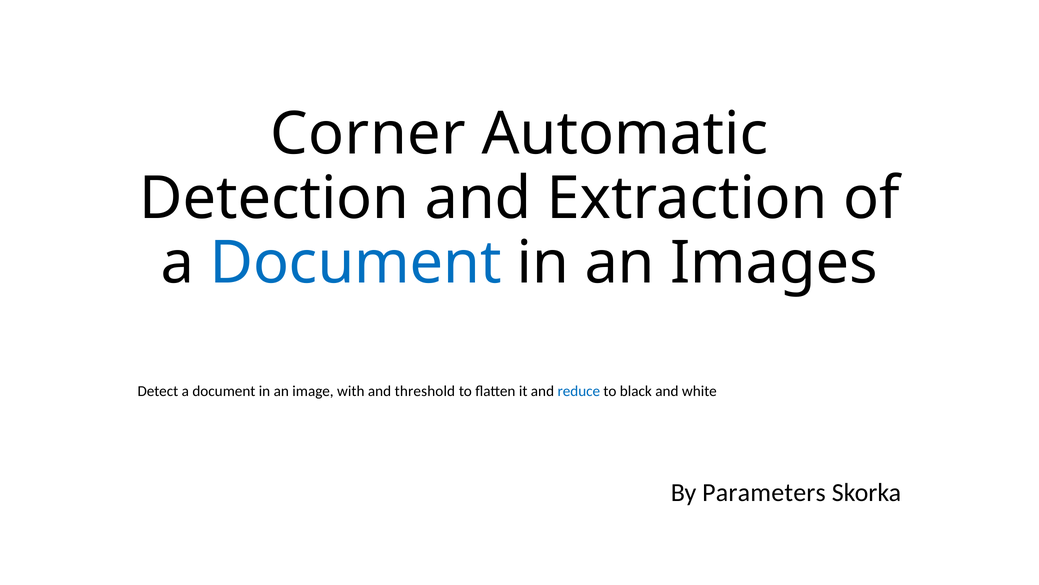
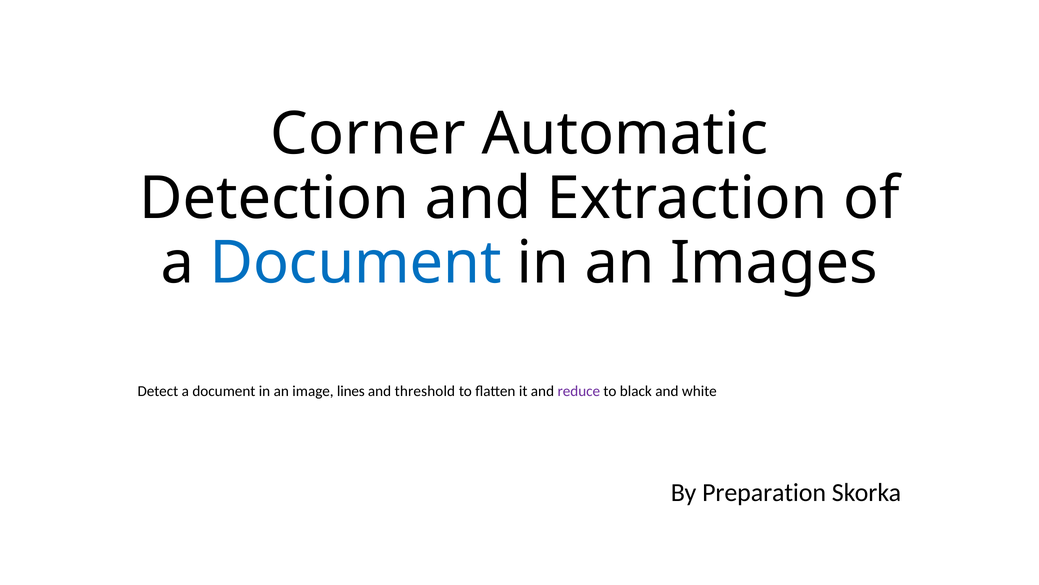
with: with -> lines
reduce colour: blue -> purple
Parameters: Parameters -> Preparation
